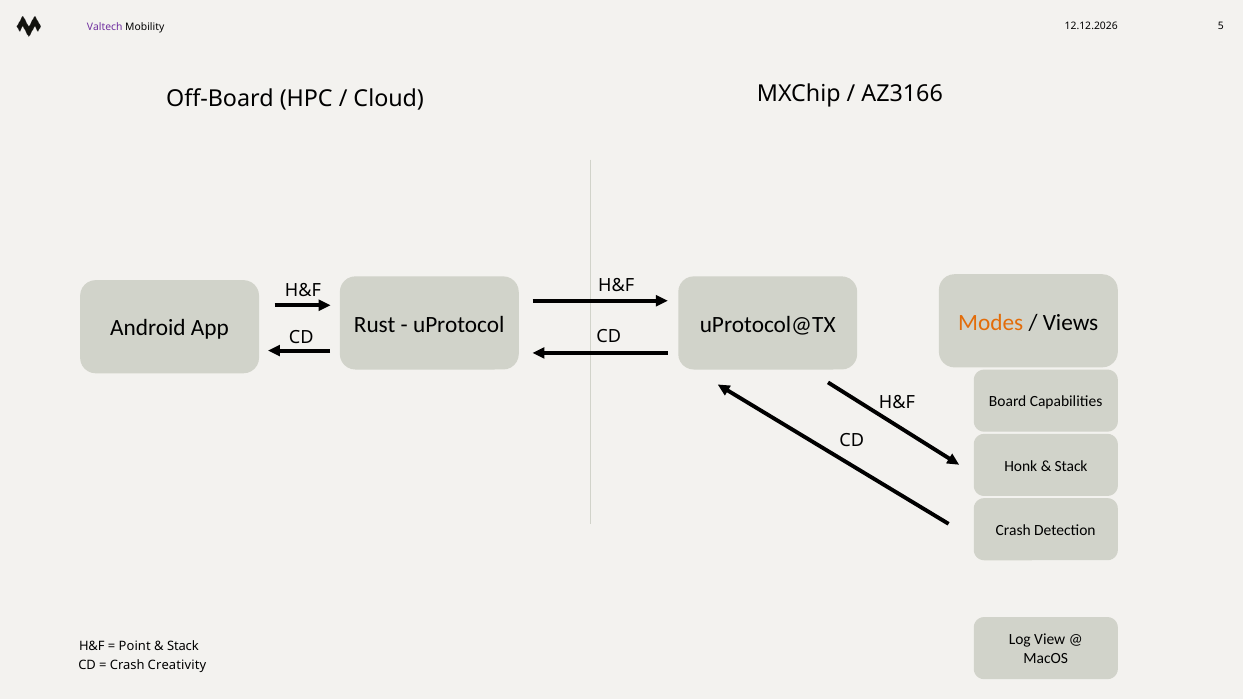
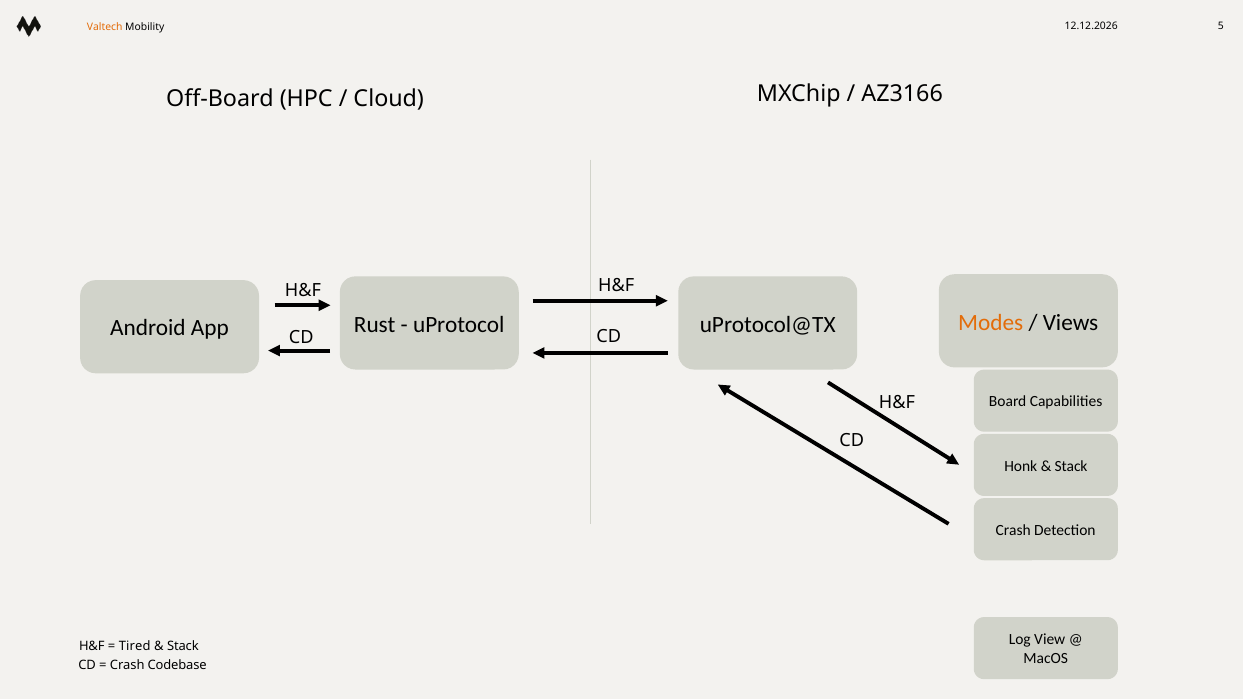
Valtech colour: purple -> orange
Point: Point -> Tired
Creativity: Creativity -> Codebase
